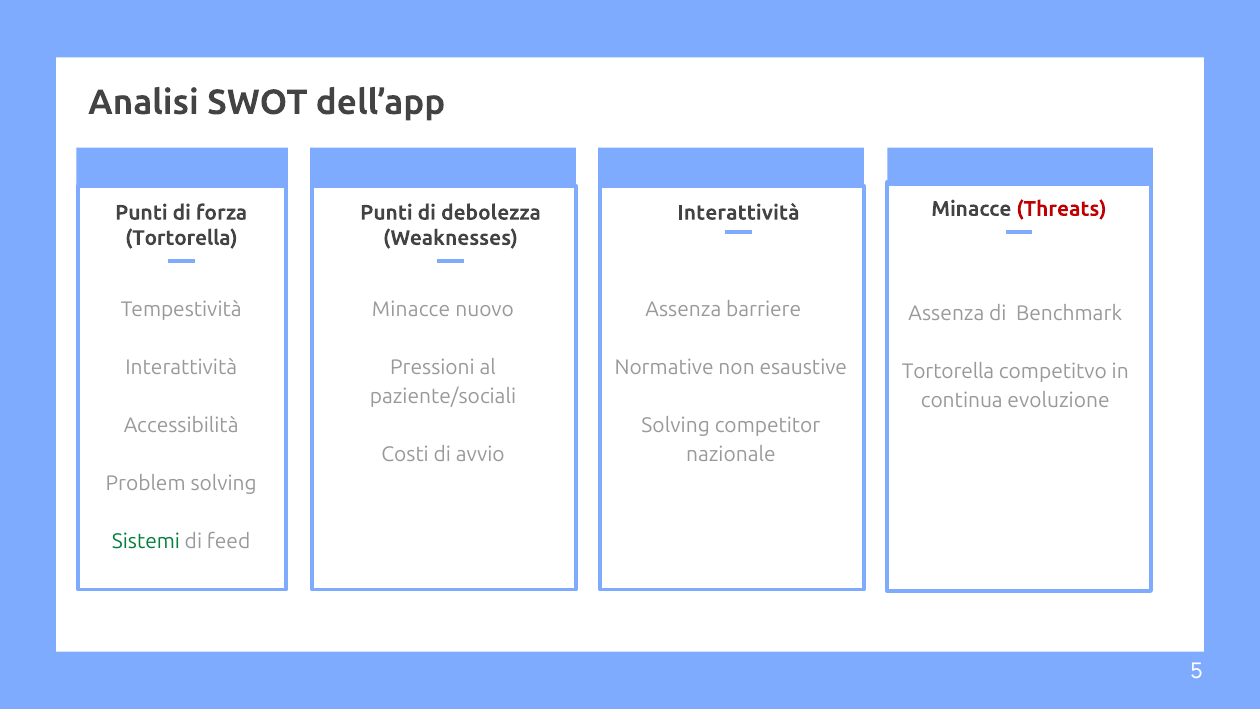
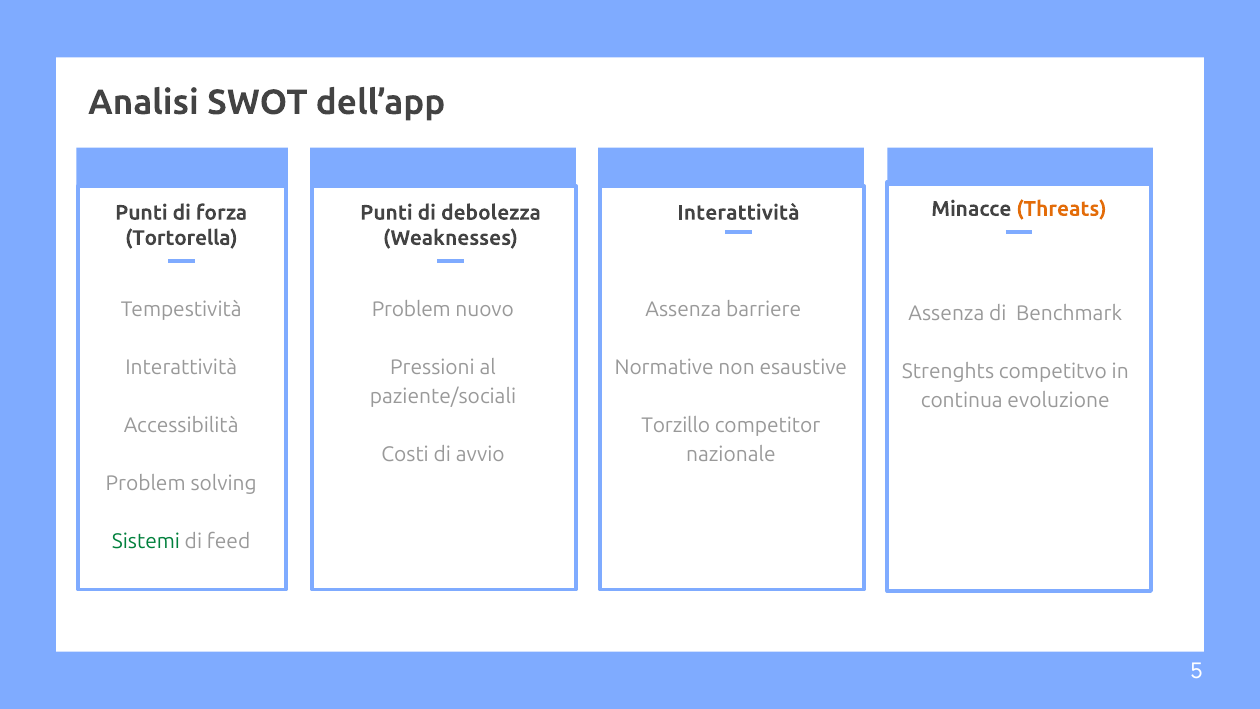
Threats colour: red -> orange
Minacce at (411, 309): Minacce -> Problem
Tortorella at (948, 371): Tortorella -> Strenghts
Solving at (676, 425): Solving -> Torzillo
